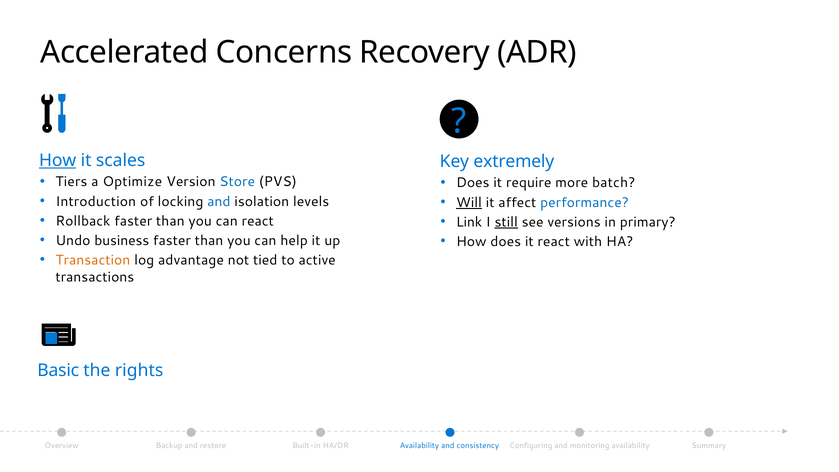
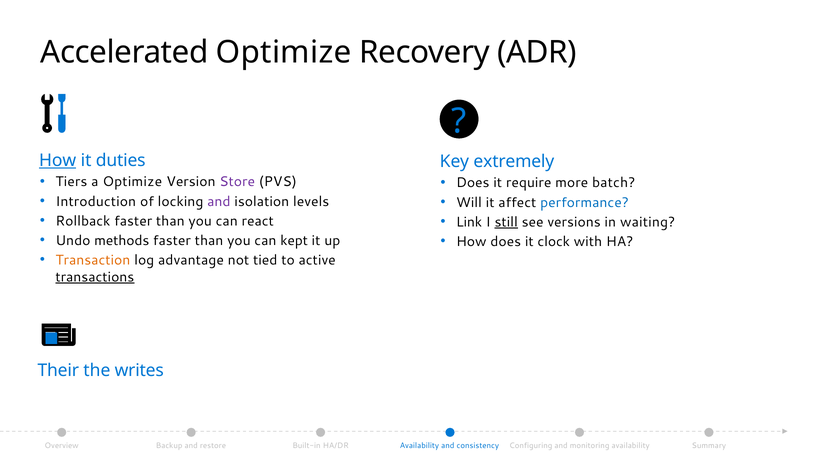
Accelerated Concerns: Concerns -> Optimize
scales: scales -> duties
Store colour: blue -> purple
and at (219, 201) colour: blue -> purple
Will underline: present -> none
primary: primary -> waiting
business: business -> methods
help: help -> kept
it react: react -> clock
transactions underline: none -> present
Basic: Basic -> Their
rights: rights -> writes
